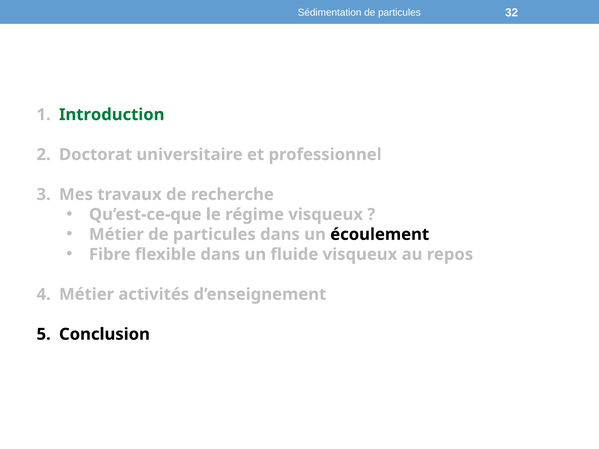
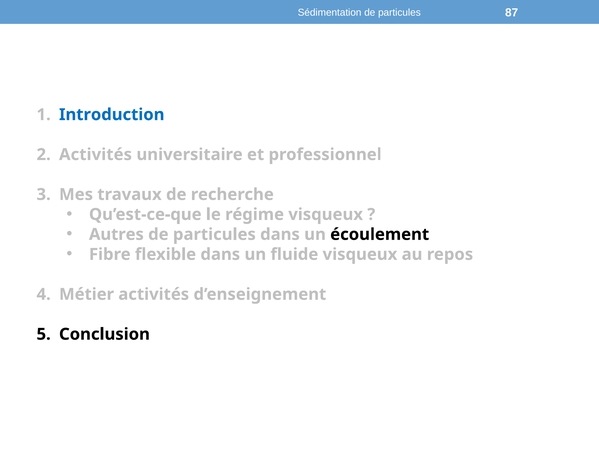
32: 32 -> 87
Introduction colour: green -> blue
Doctorat at (96, 155): Doctorat -> Activités
Métier at (116, 235): Métier -> Autres
